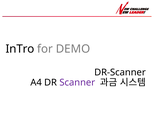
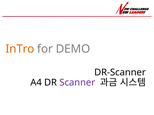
InTro colour: black -> orange
